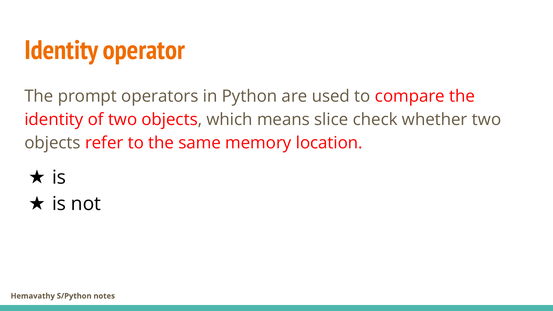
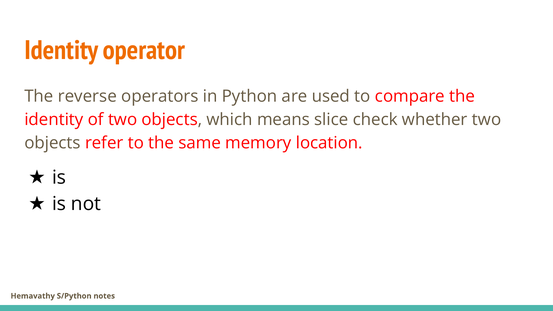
prompt: prompt -> reverse
